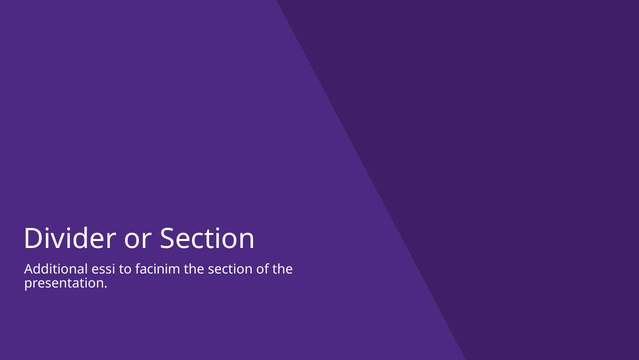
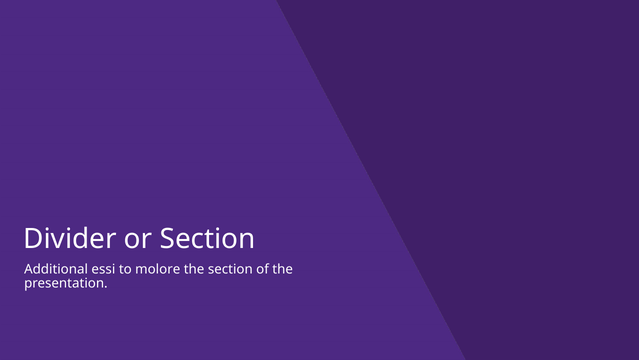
facinim: facinim -> molore
